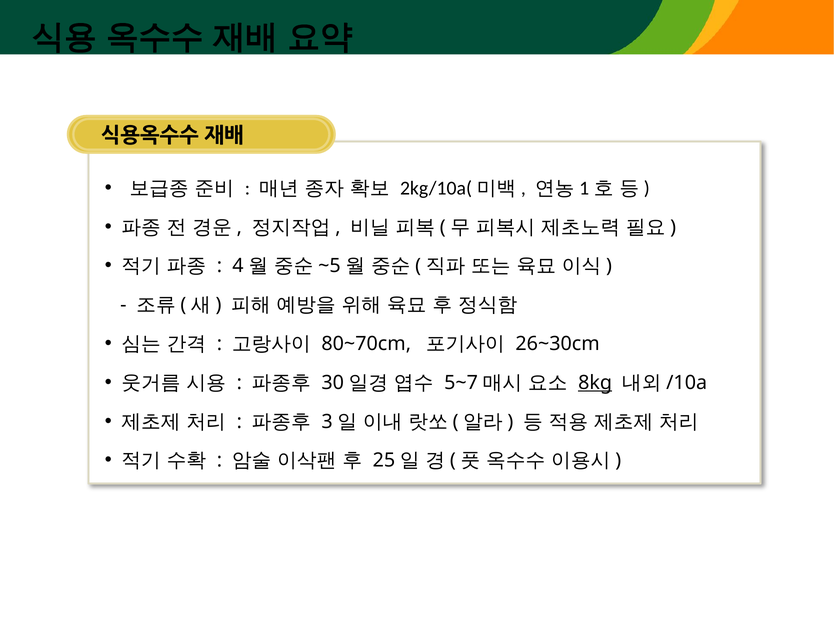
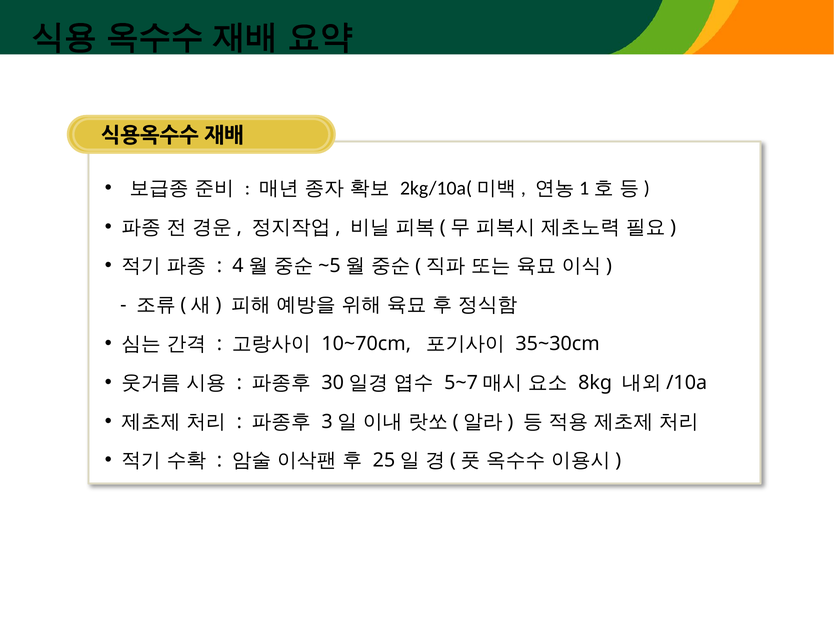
80~70cm: 80~70cm -> 10~70cm
26~30cm: 26~30cm -> 35~30cm
8kg underline: present -> none
